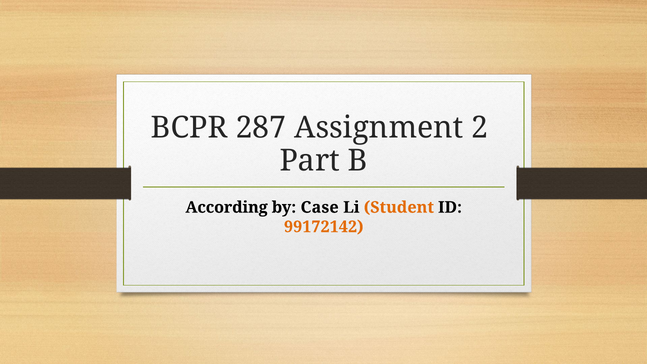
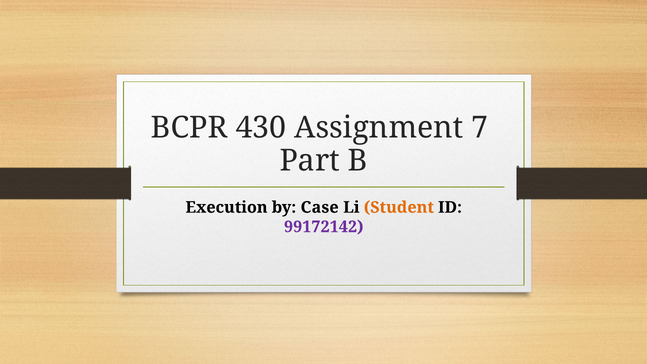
287: 287 -> 430
2: 2 -> 7
According: According -> Execution
99172142 colour: orange -> purple
